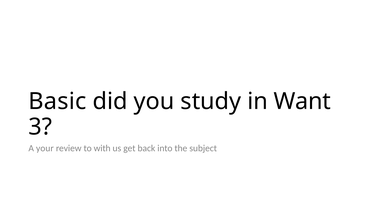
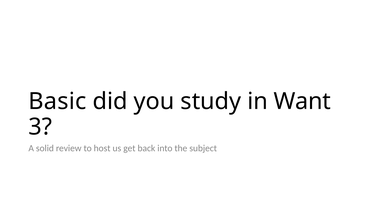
your: your -> solid
with: with -> host
